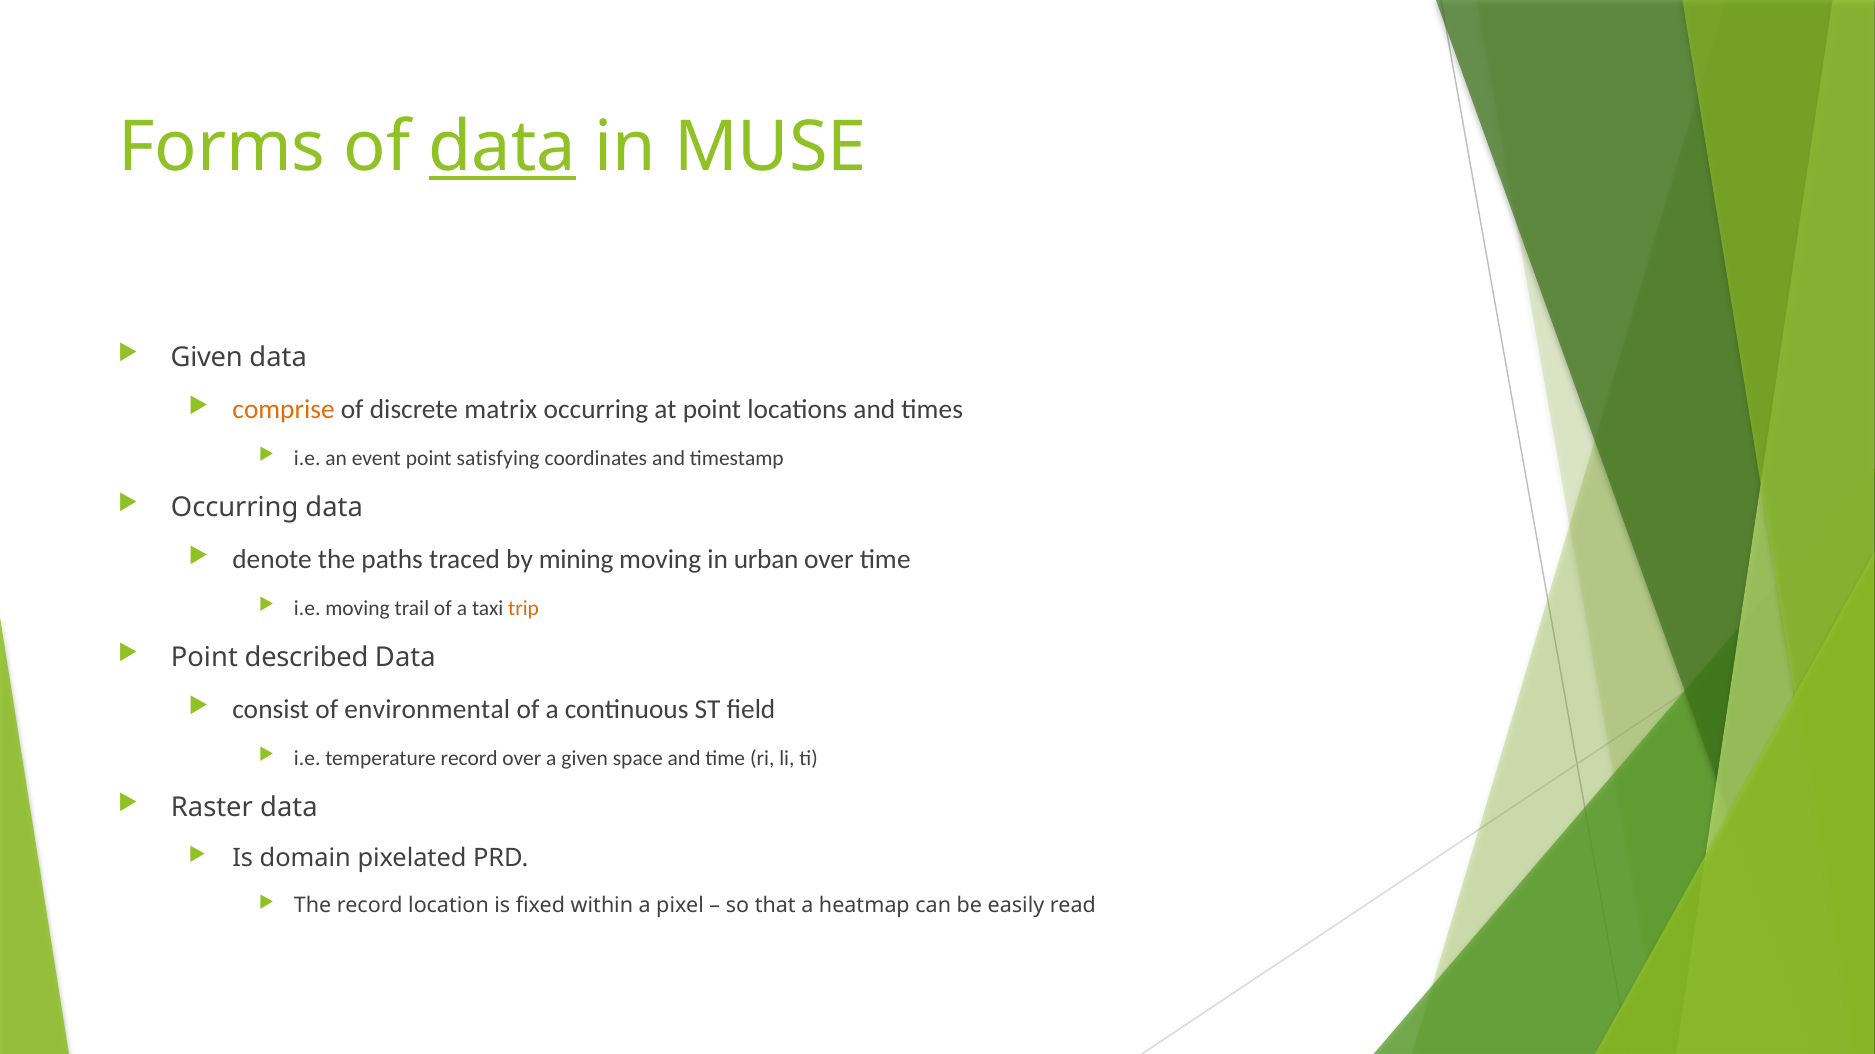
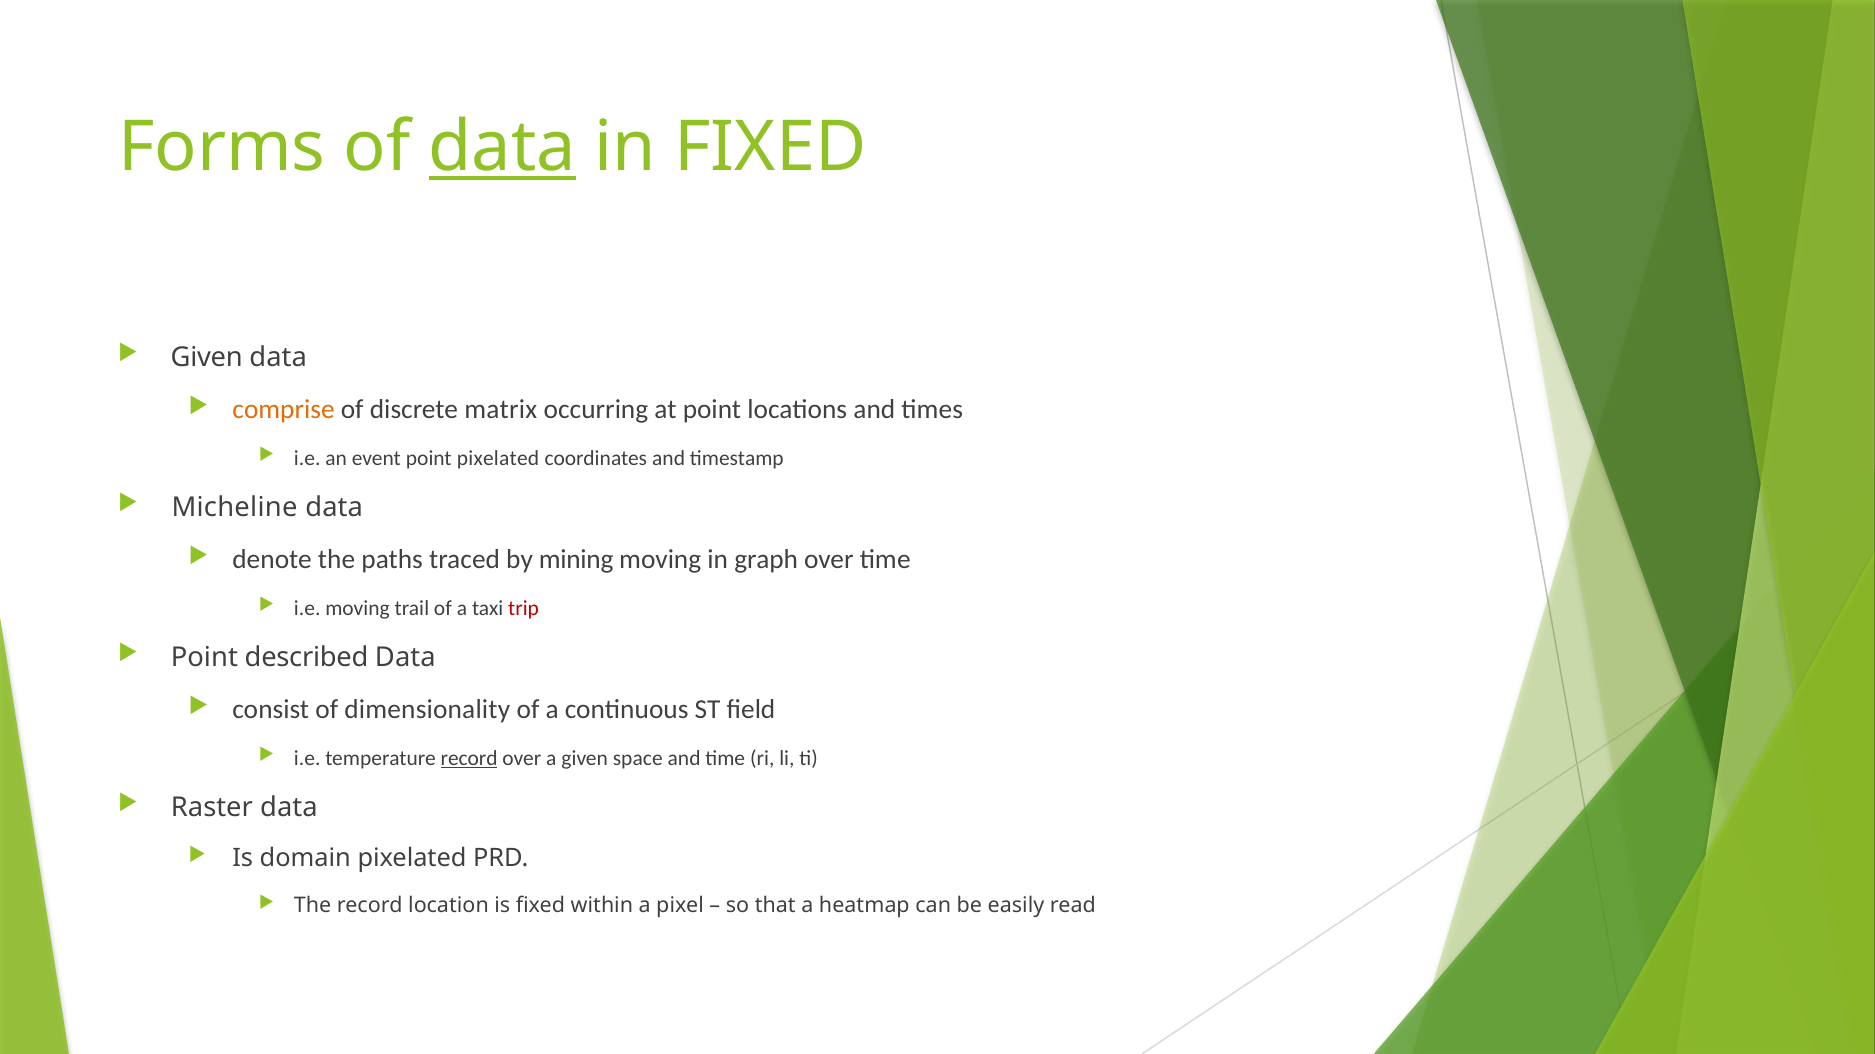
in MUSE: MUSE -> FIXED
point satisfying: satisfying -> pixelated
Occurring at (235, 508): Occurring -> Micheline
urban: urban -> graph
trip colour: orange -> red
environmental: environmental -> dimensionality
record at (469, 759) underline: none -> present
